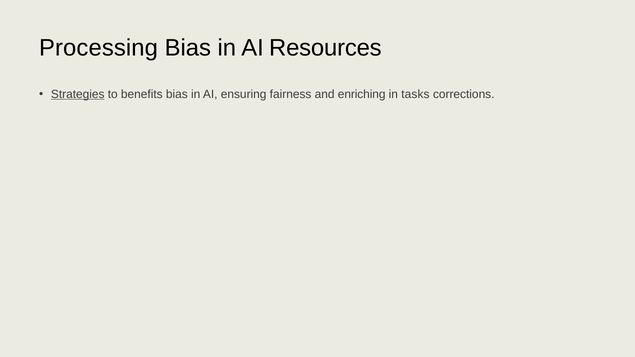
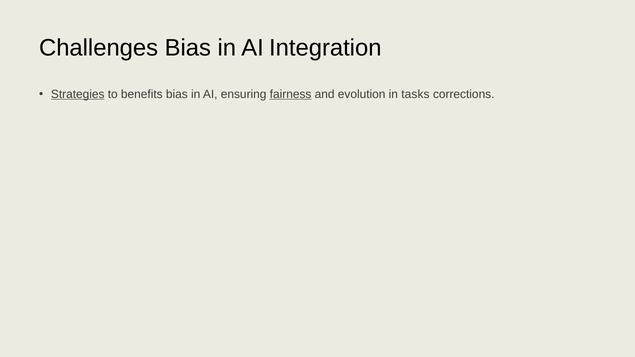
Processing: Processing -> Challenges
Resources: Resources -> Integration
fairness underline: none -> present
enriching: enriching -> evolution
